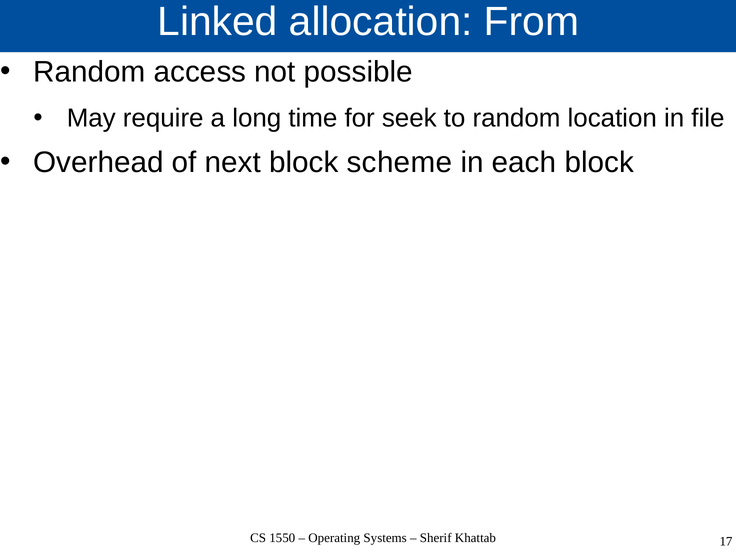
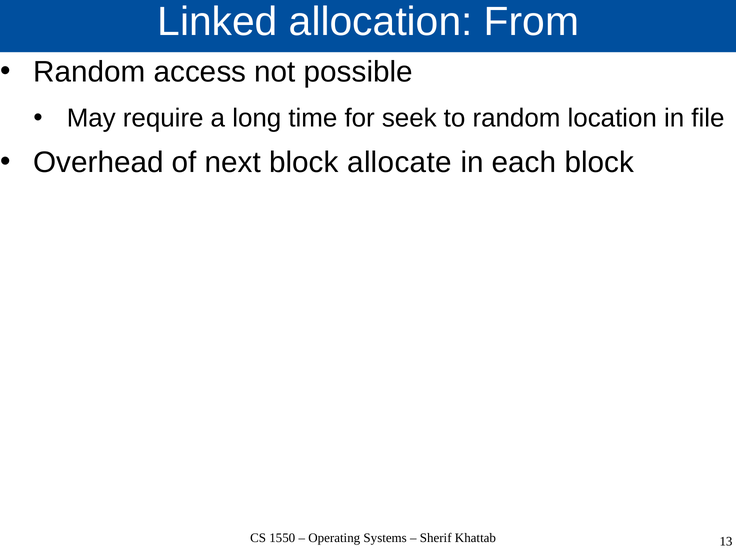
scheme: scheme -> allocate
17: 17 -> 13
